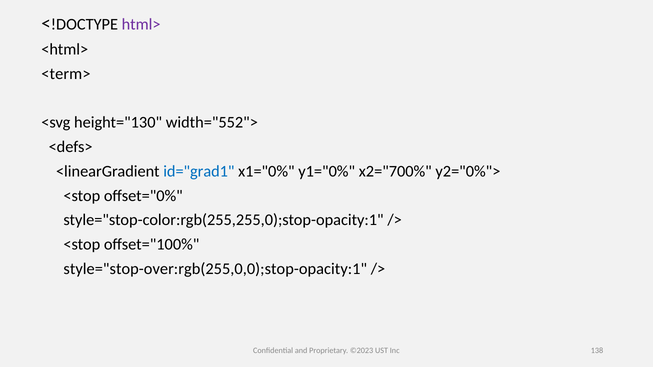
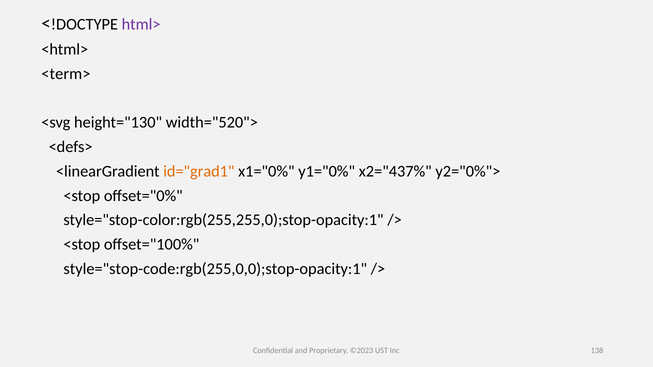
width="552">: width="552"> -> width="520">
id="grad1 colour: blue -> orange
x2="700%: x2="700% -> x2="437%
style="stop-over:rgb(255,0,0);stop-opacity:1: style="stop-over:rgb(255,0,0);stop-opacity:1 -> style="stop-code:rgb(255,0,0);stop-opacity:1
